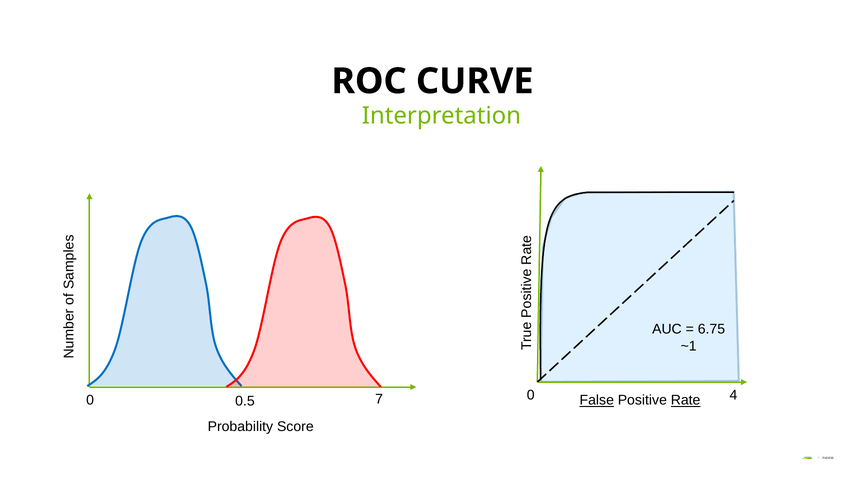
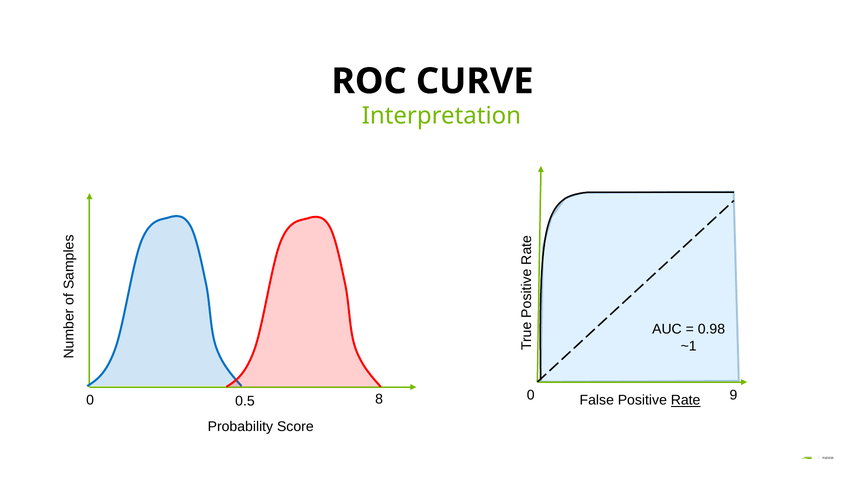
6.75: 6.75 -> 0.98
4: 4 -> 9
7: 7 -> 8
False underline: present -> none
